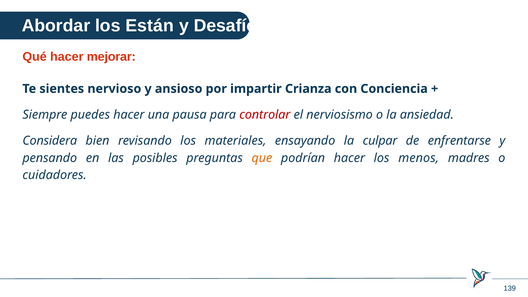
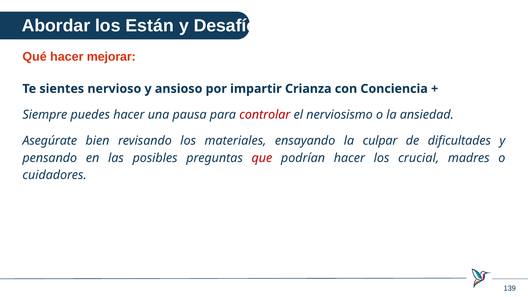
Considera: Considera -> Asegúrate
enfrentarse: enfrentarse -> dificultades
que colour: orange -> red
menos: menos -> crucial
